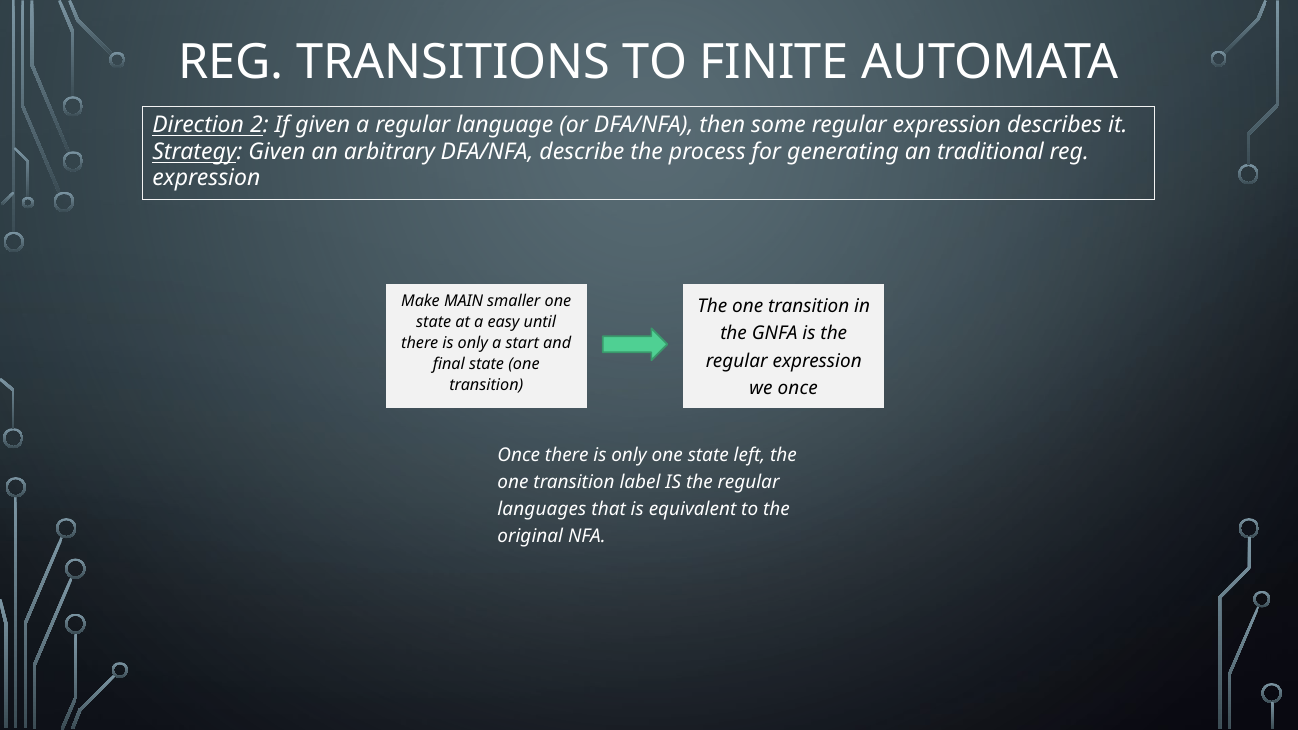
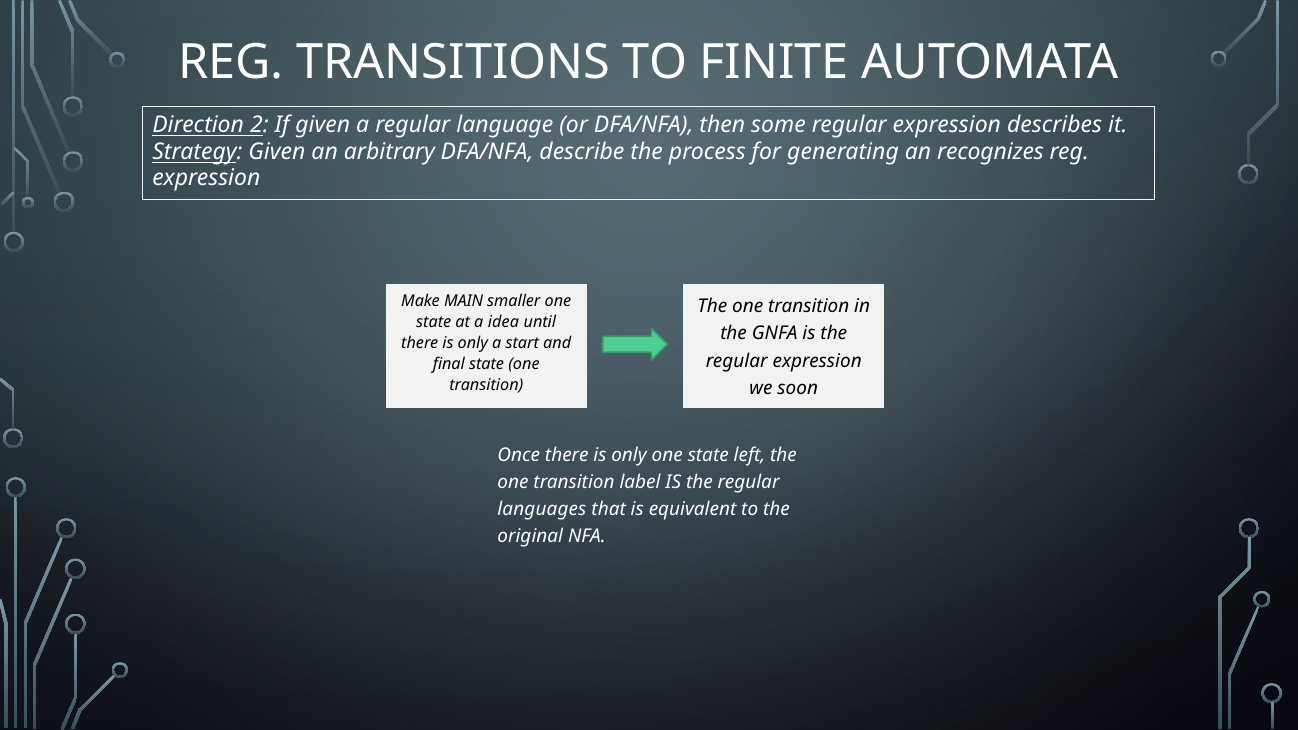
traditional: traditional -> recognizes
easy: easy -> idea
we once: once -> soon
